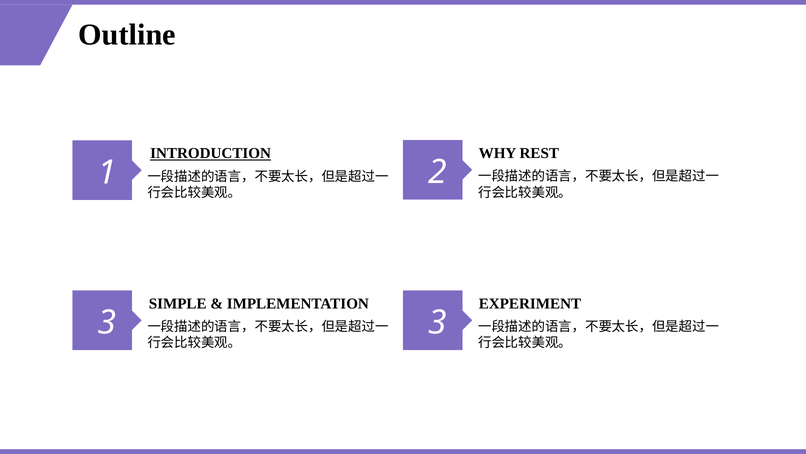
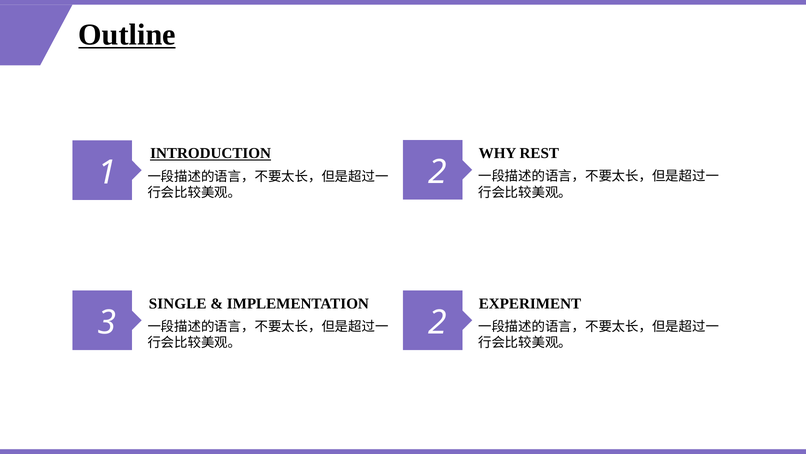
Outline underline: none -> present
SIMPLE: SIMPLE -> SINGLE
3 at (438, 322): 3 -> 2
